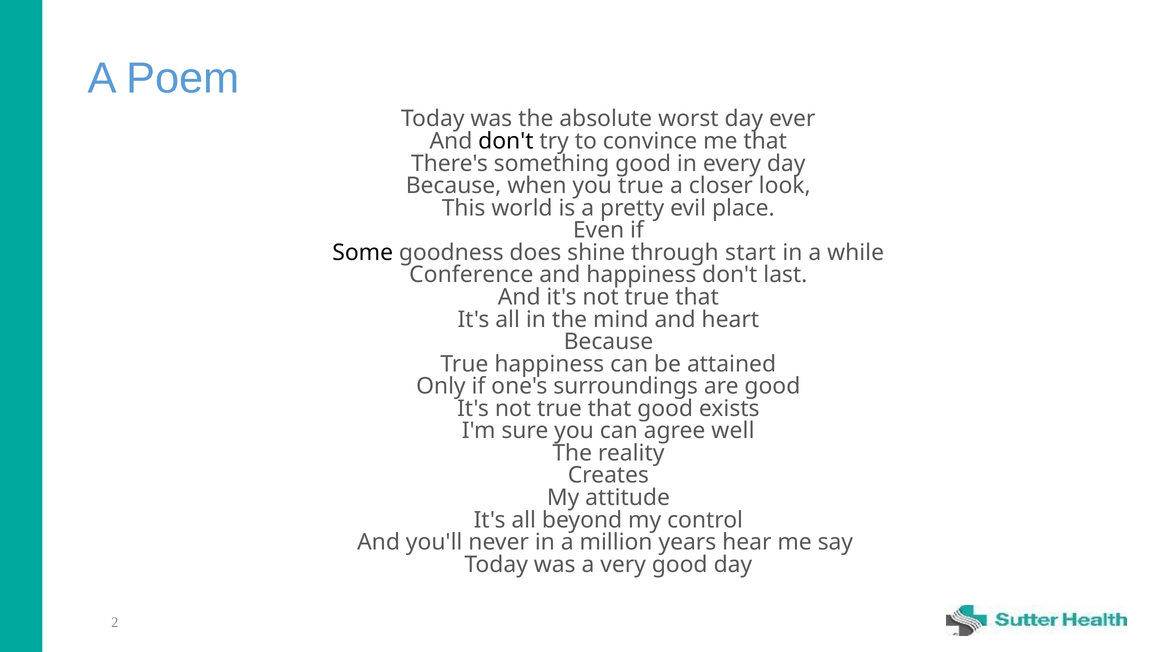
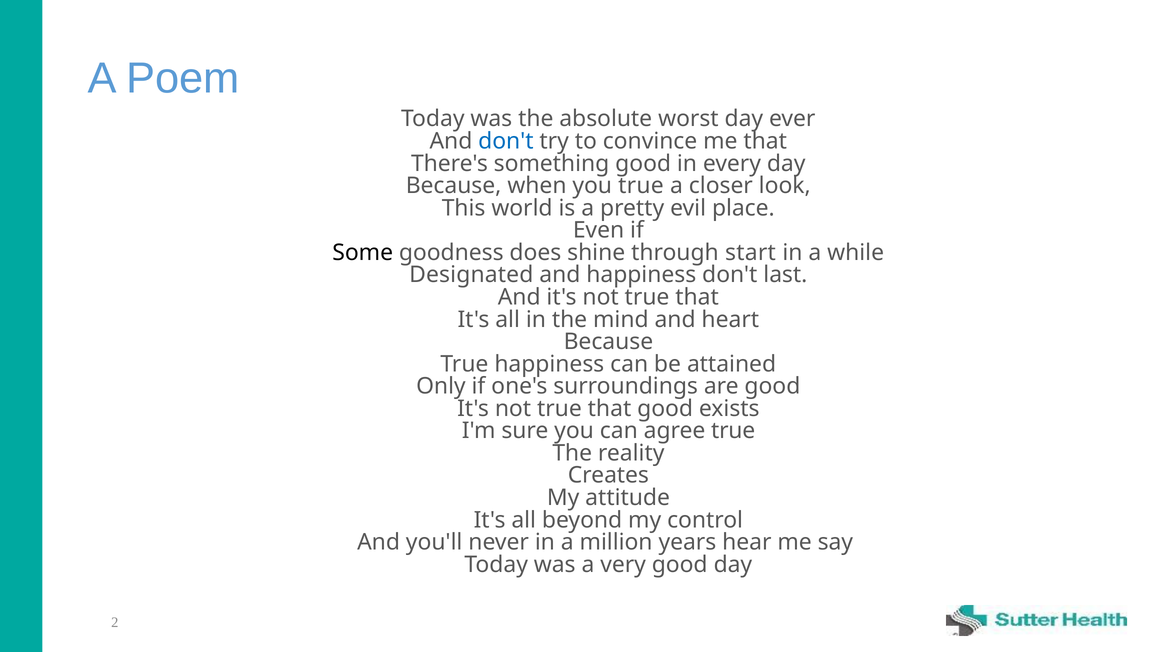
don't at (506, 141) colour: black -> blue
Conference: Conference -> Designated
agree well: well -> true
